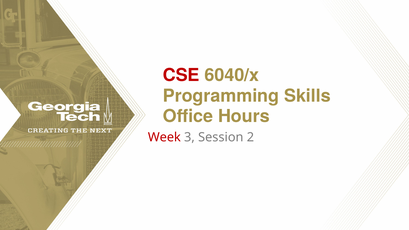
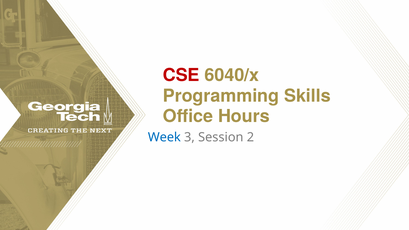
Week colour: red -> blue
